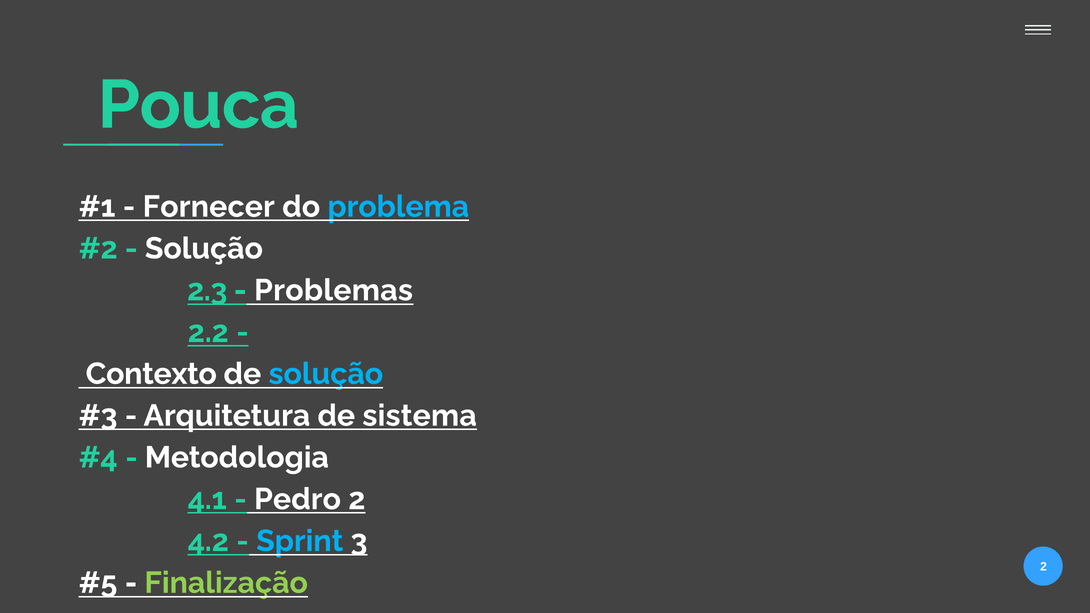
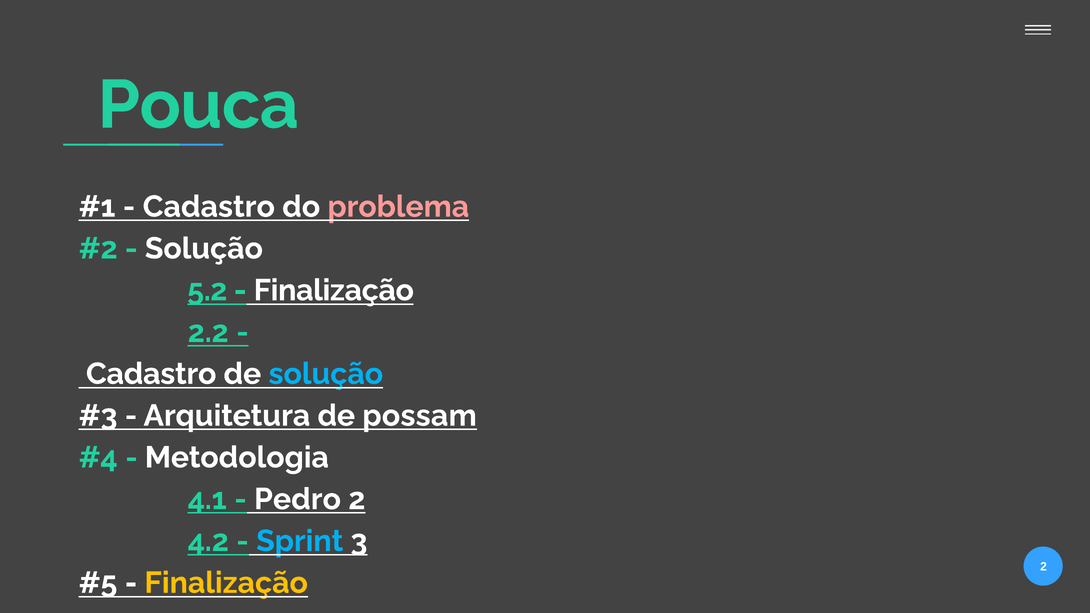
Fornecer at (209, 207): Fornecer -> Cadastro
problema colour: light blue -> pink
2.3: 2.3 -> 5.2
Problemas at (333, 290): Problemas -> Finalização
Contexto at (151, 374): Contexto -> Cadastro
sistema: sistema -> possam
Finalização at (226, 583) colour: light green -> yellow
